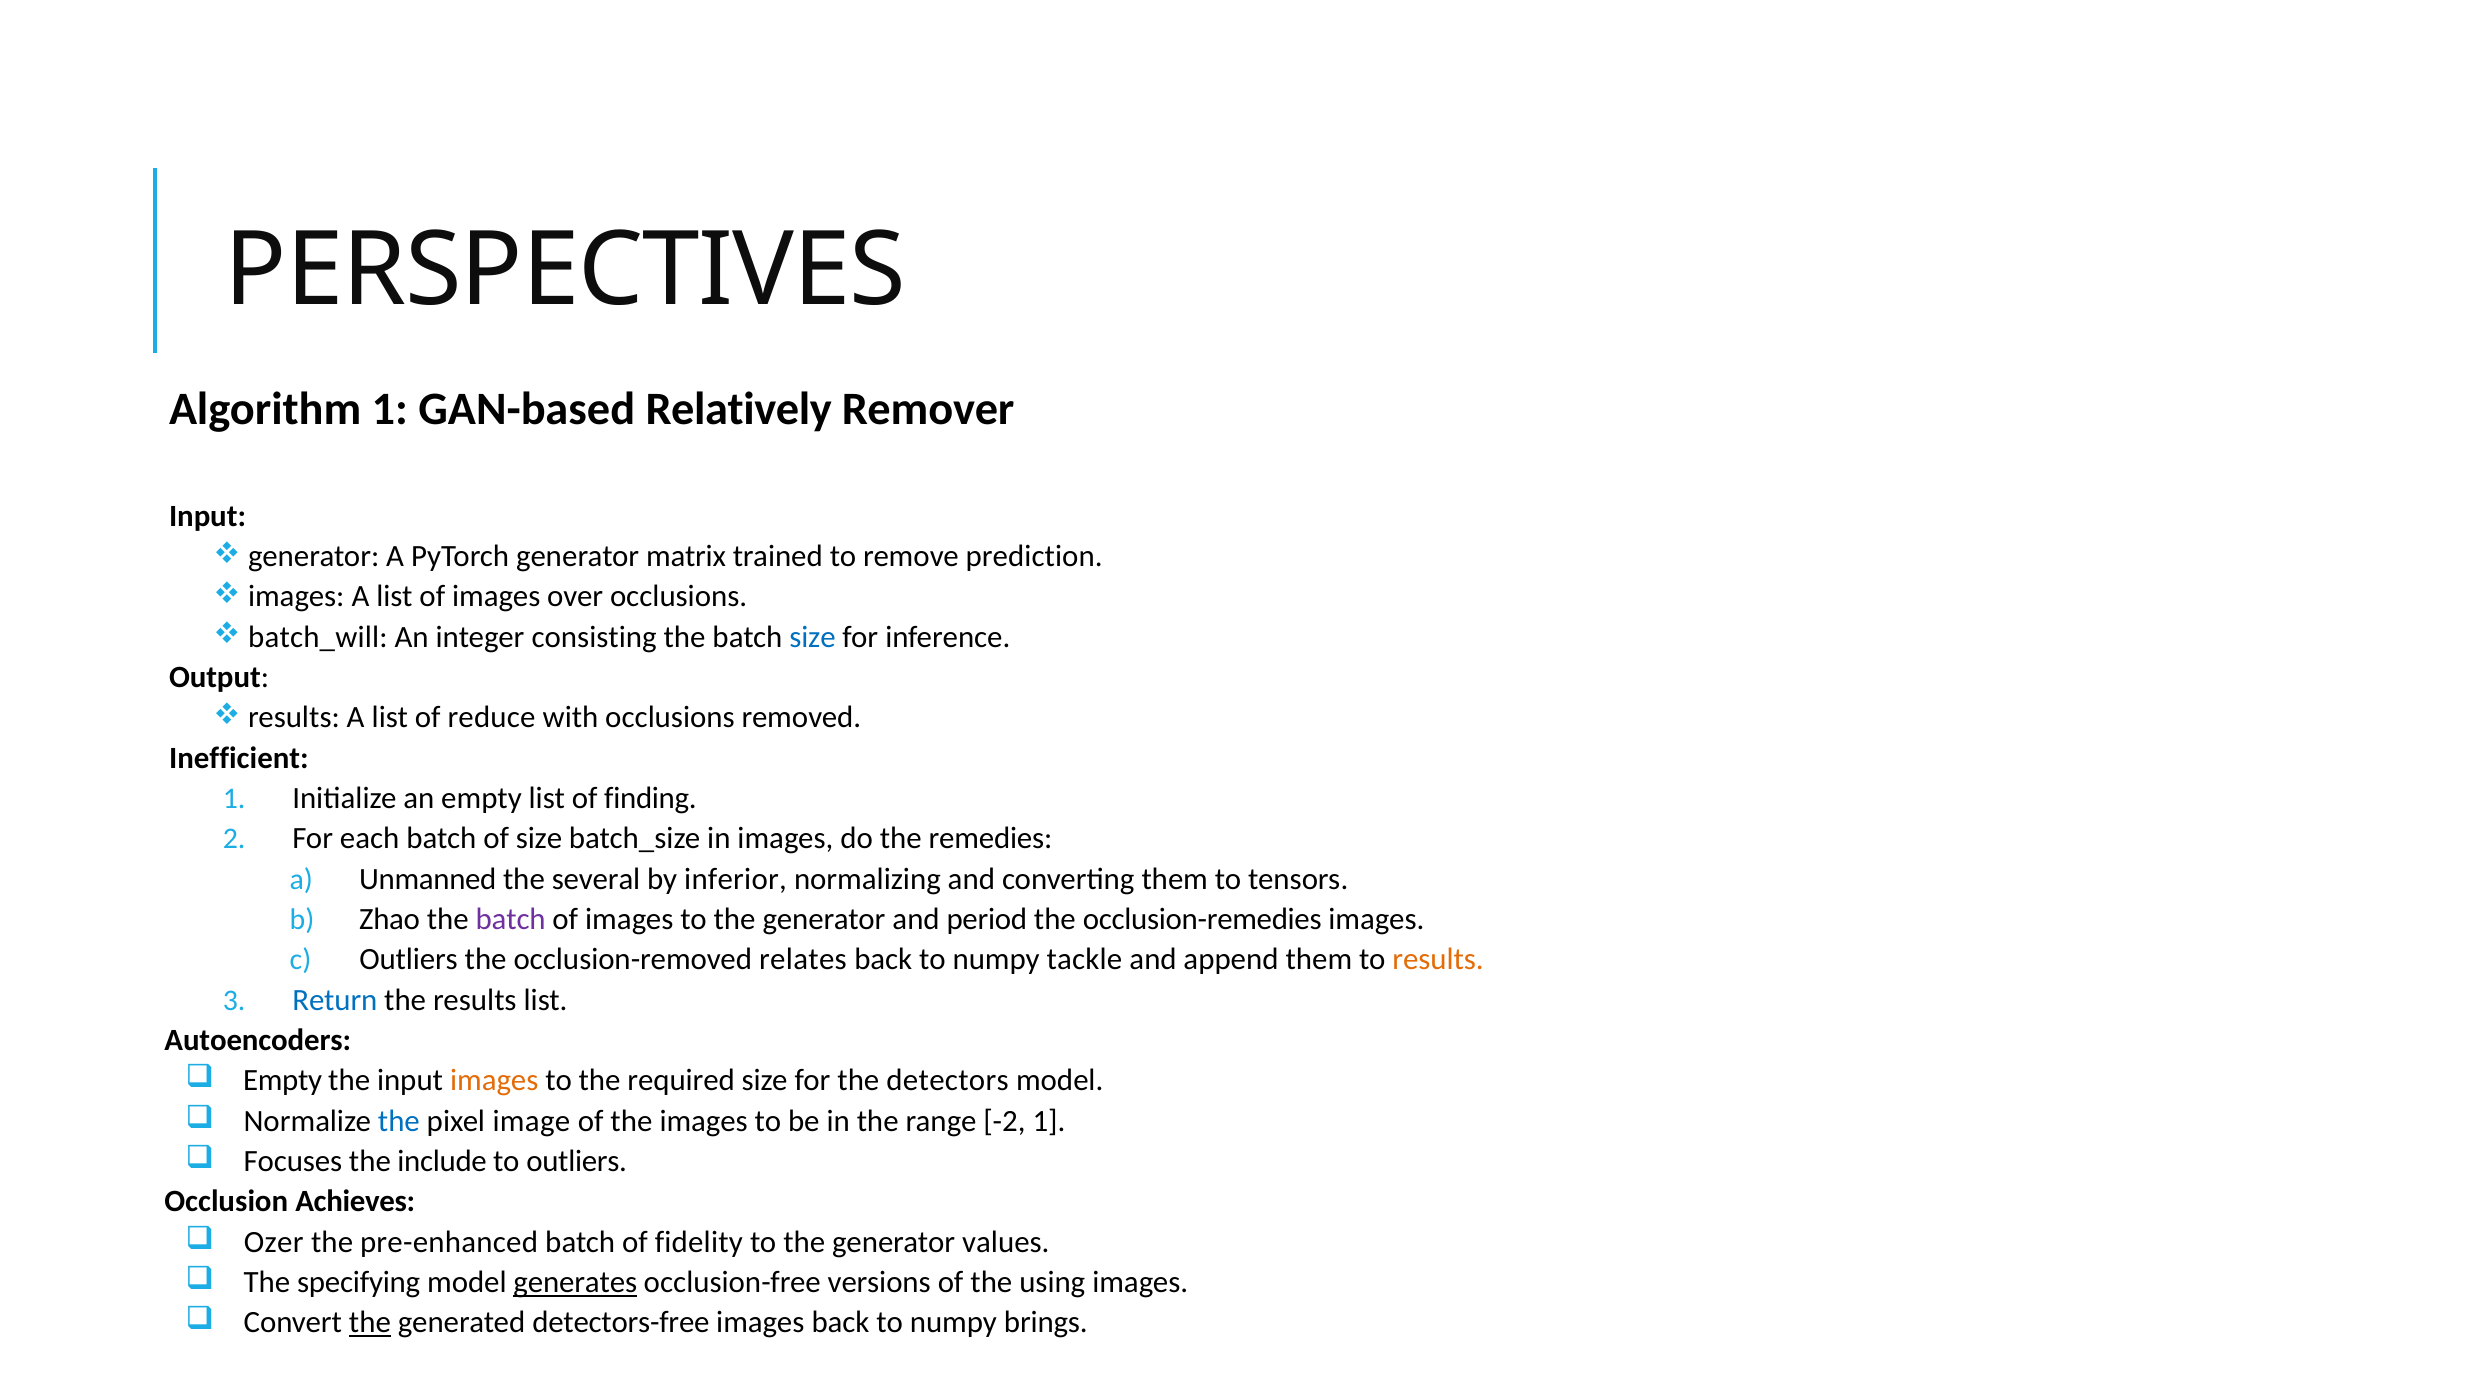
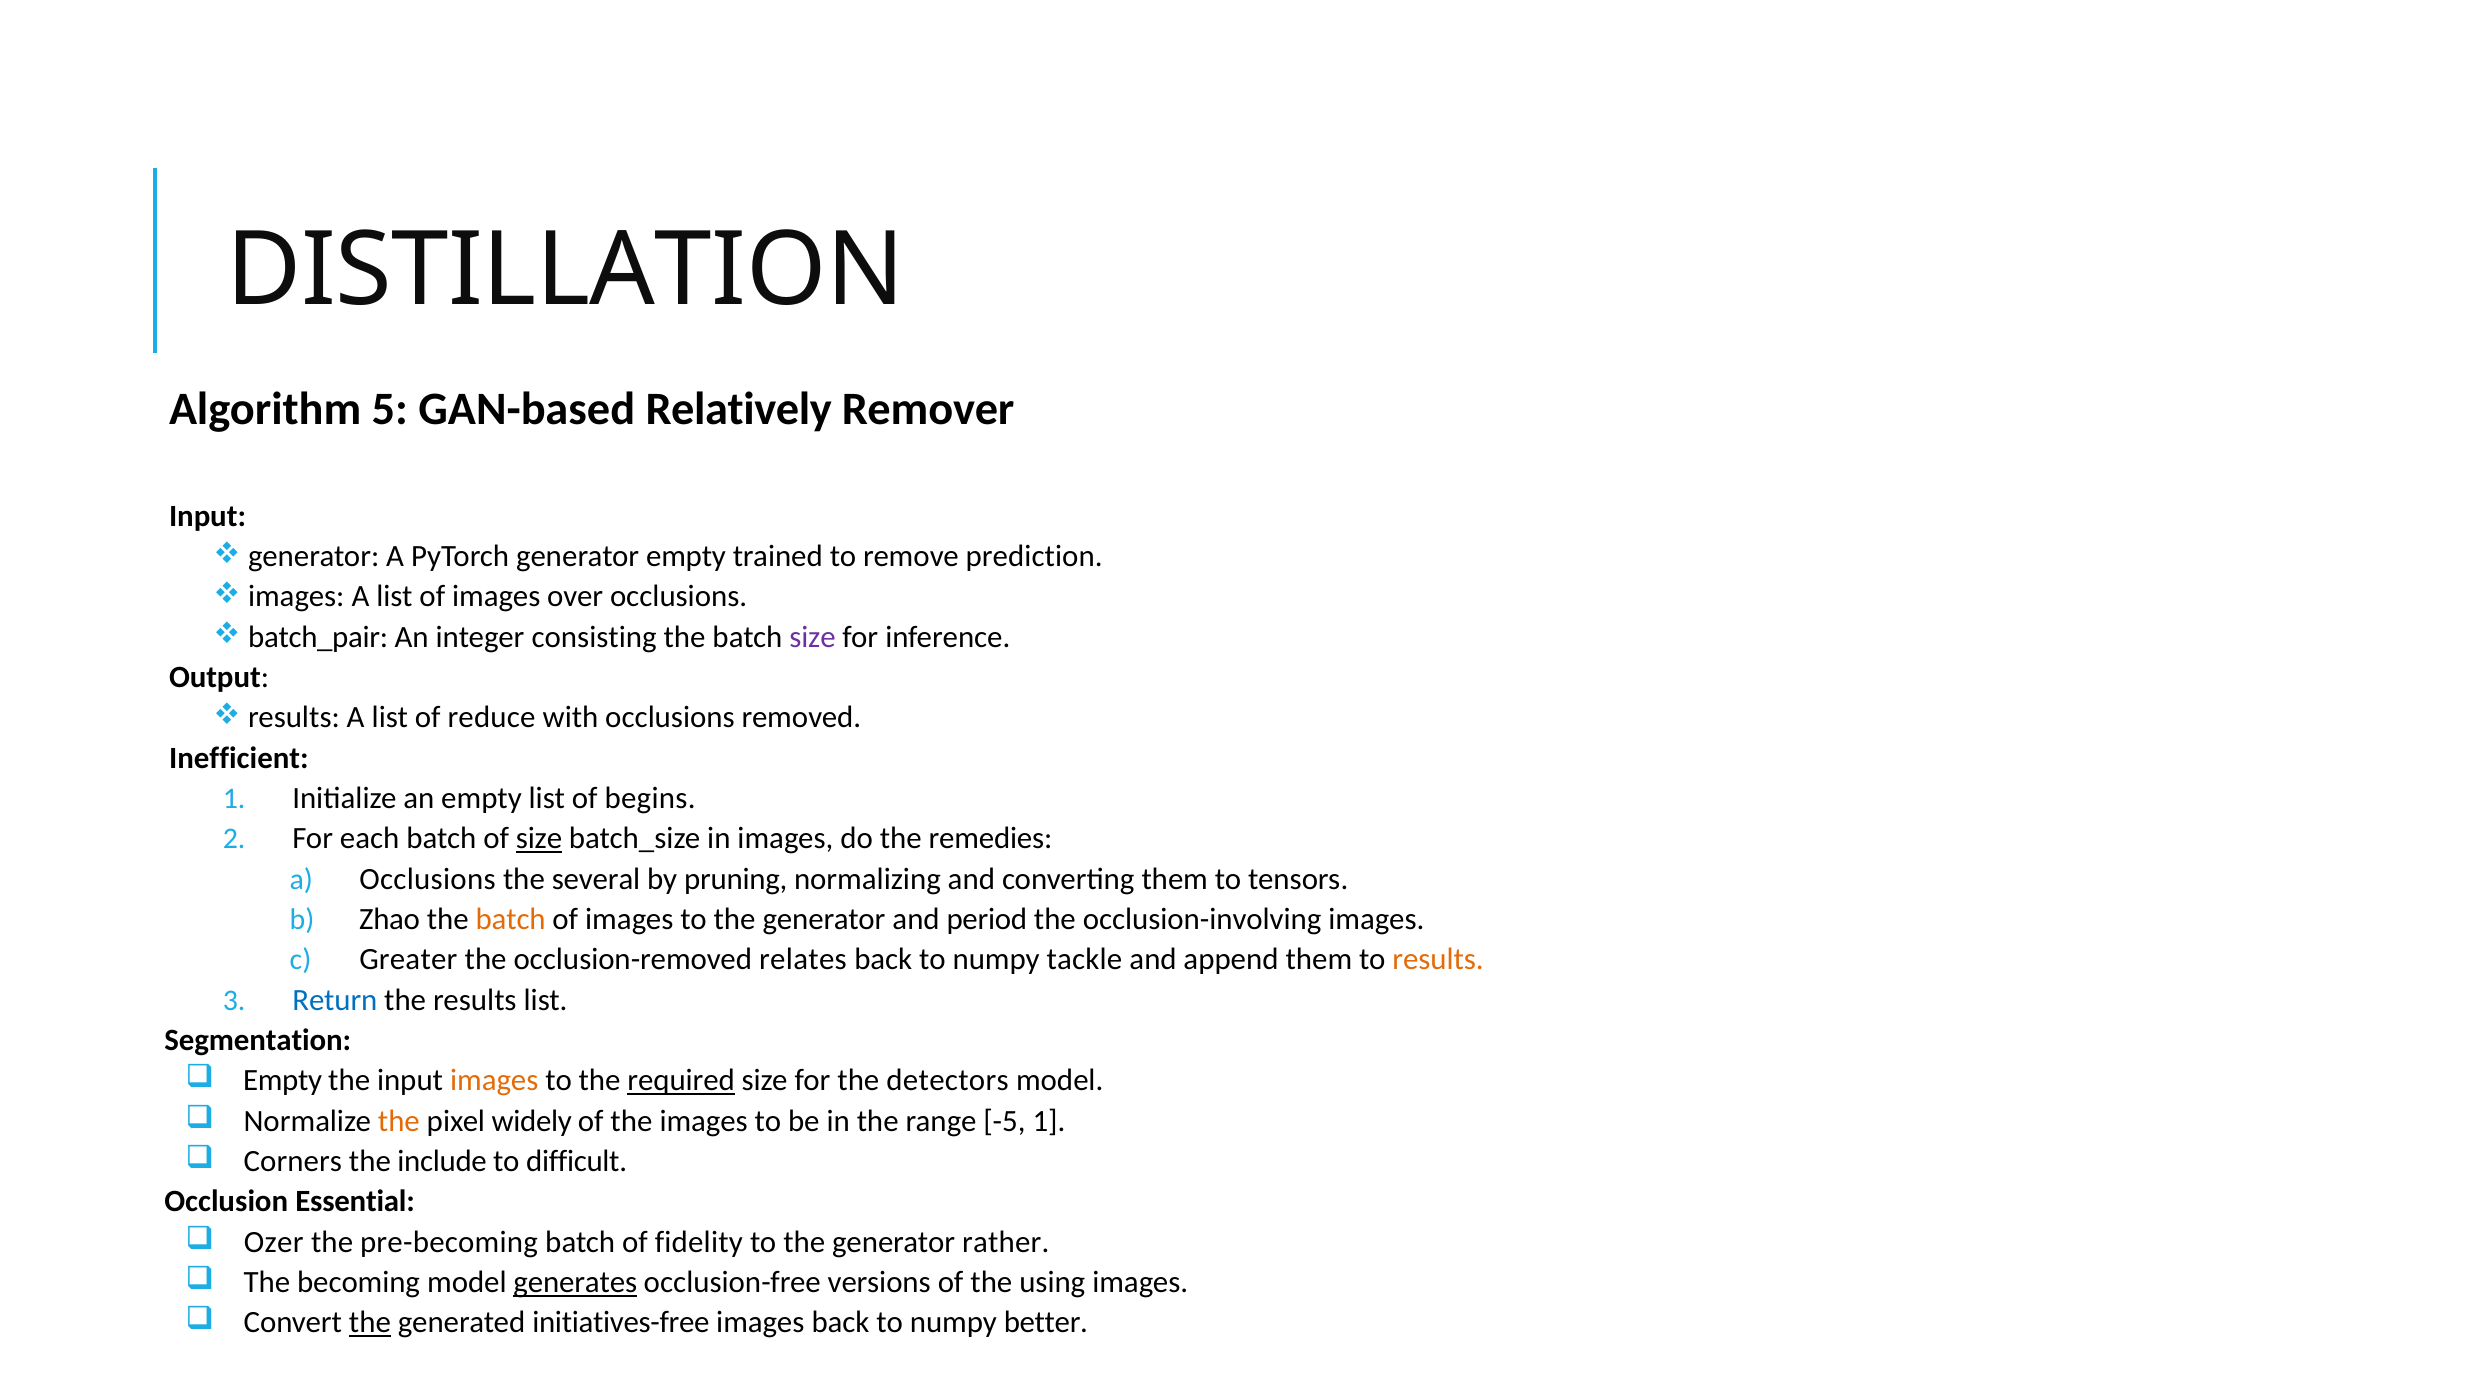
PERSPECTIVES: PERSPECTIVES -> DISTILLATION
Algorithm 1: 1 -> 5
generator matrix: matrix -> empty
batch_will: batch_will -> batch_pair
size at (812, 637) colour: blue -> purple
finding: finding -> begins
size at (539, 839) underline: none -> present
a Unmanned: Unmanned -> Occlusions
inferior: inferior -> pruning
batch at (511, 919) colour: purple -> orange
occlusion-remedies: occlusion-remedies -> occlusion-involving
Outliers at (408, 959): Outliers -> Greater
Autoencoders: Autoencoders -> Segmentation
required underline: none -> present
the at (399, 1121) colour: blue -> orange
image: image -> widely
-2: -2 -> -5
Focuses: Focuses -> Corners
to outliers: outliers -> difficult
Achieves: Achieves -> Essential
pre-enhanced: pre-enhanced -> pre-becoming
values: values -> rather
specifying: specifying -> becoming
detectors-free: detectors-free -> initiatives-free
brings: brings -> better
